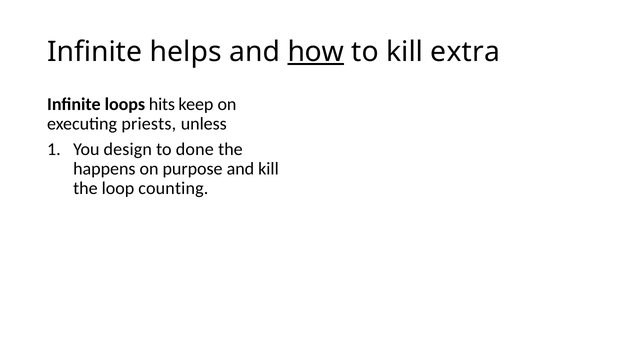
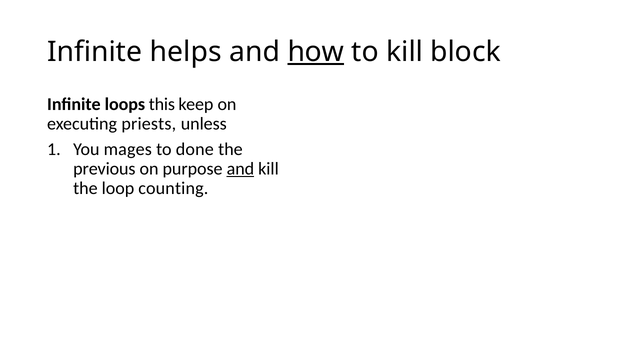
extra: extra -> block
hits: hits -> this
design: design -> mages
happens: happens -> previous
and at (240, 169) underline: none -> present
